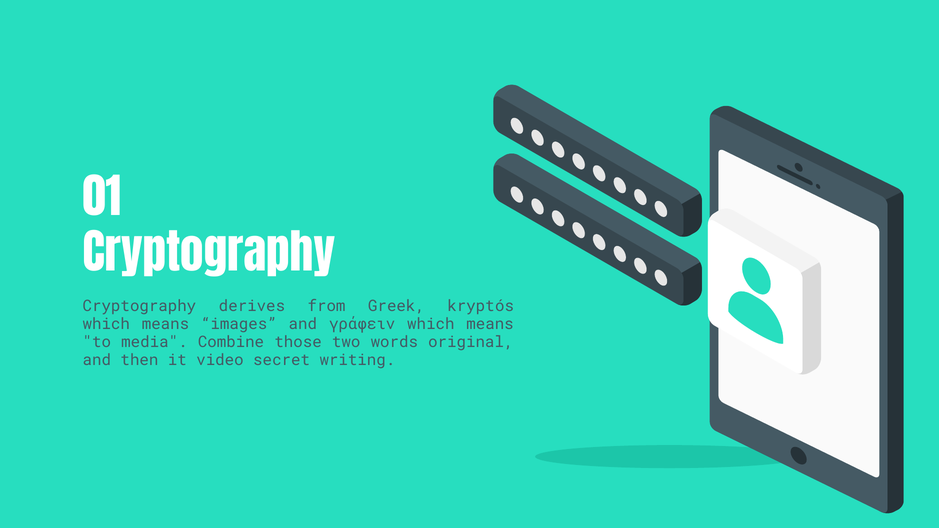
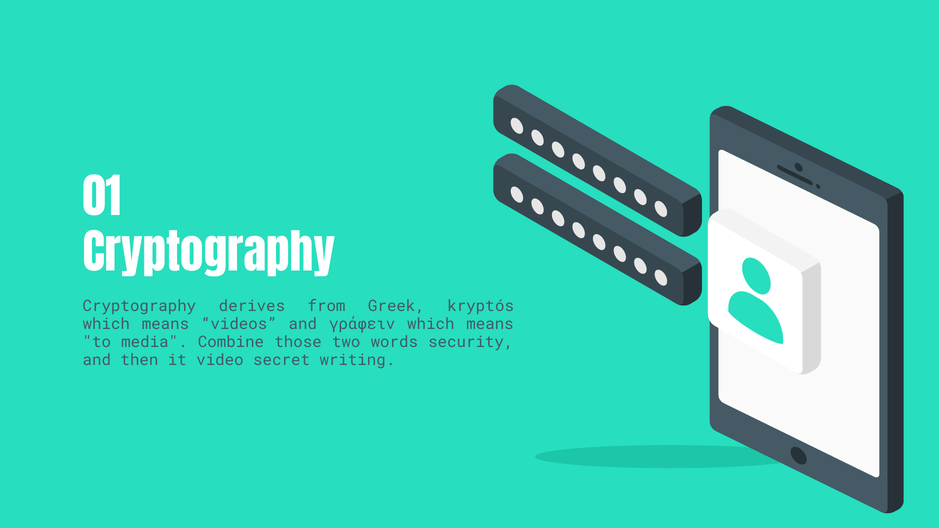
images: images -> videos
original: original -> security
